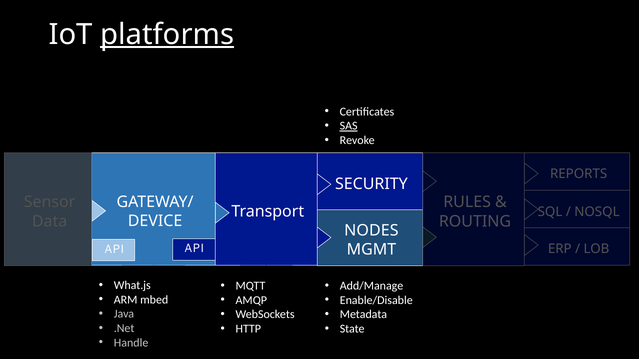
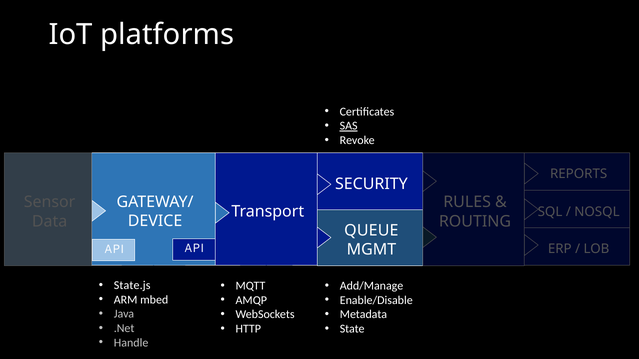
platforms underline: present -> none
NODES: NODES -> QUEUE
What.js: What.js -> State.js
